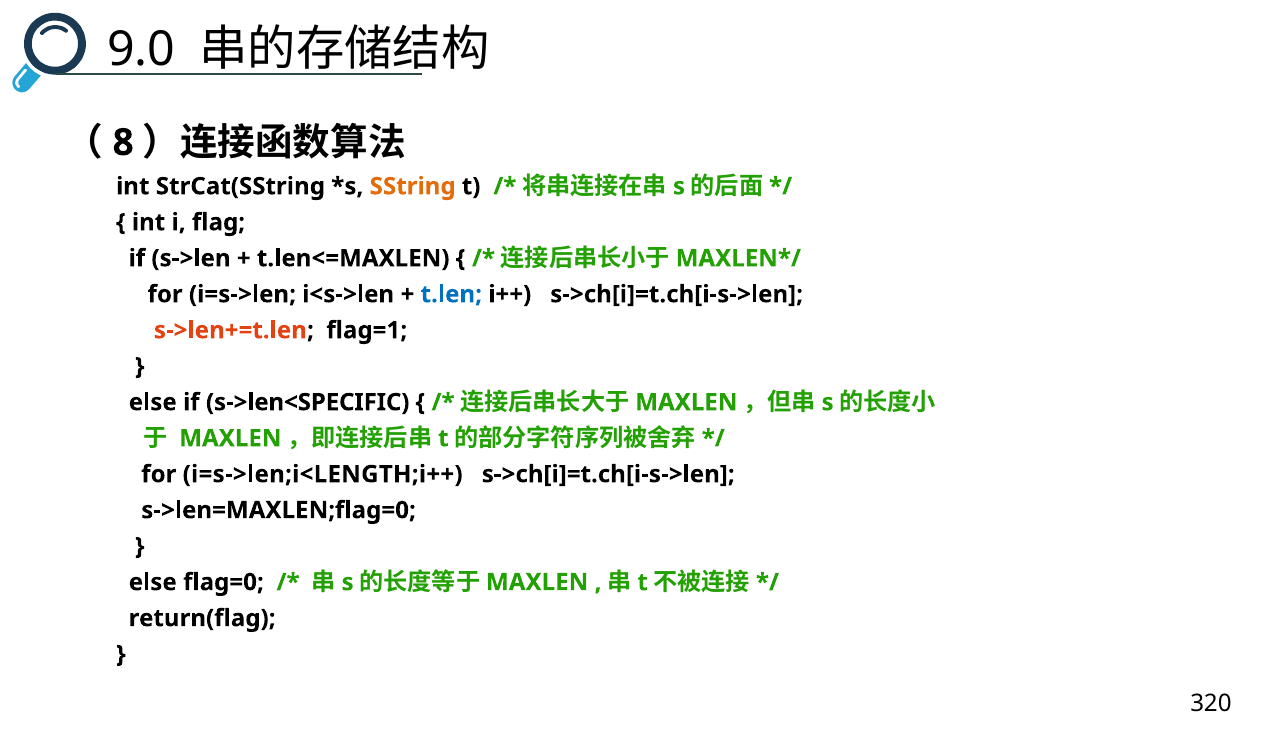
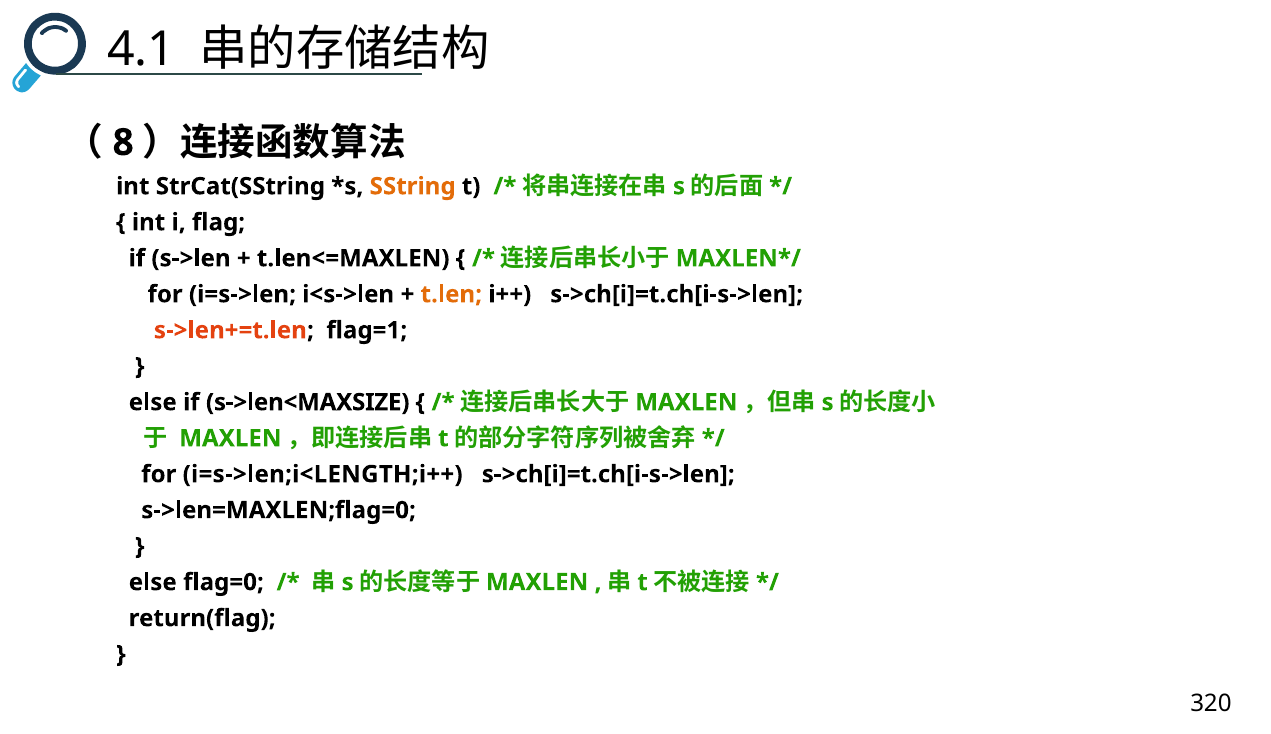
9.0: 9.0 -> 4.1
t.len colour: blue -> orange
s->len<SPECIFIC: s->len<SPECIFIC -> s->len<MAXSIZE
